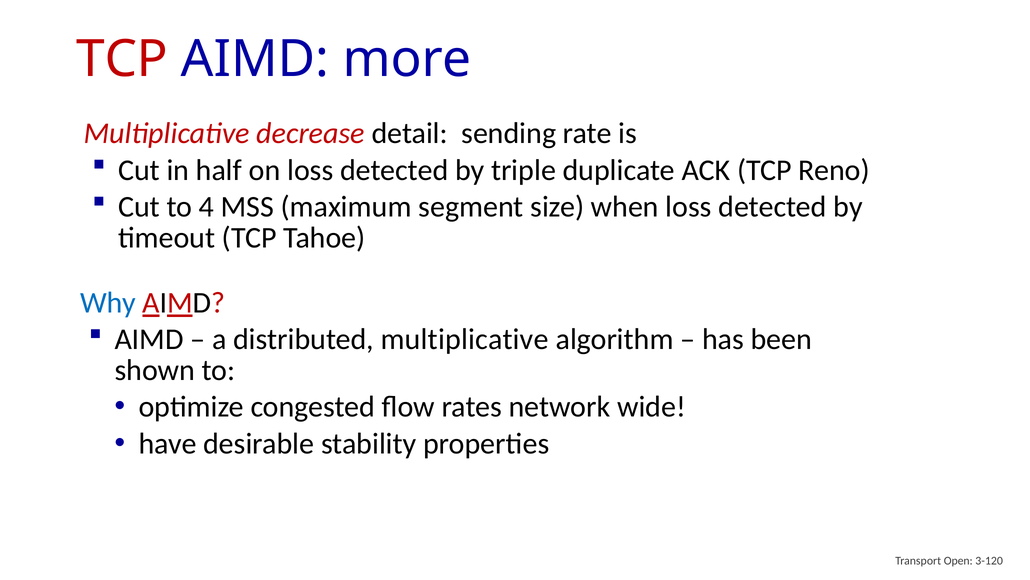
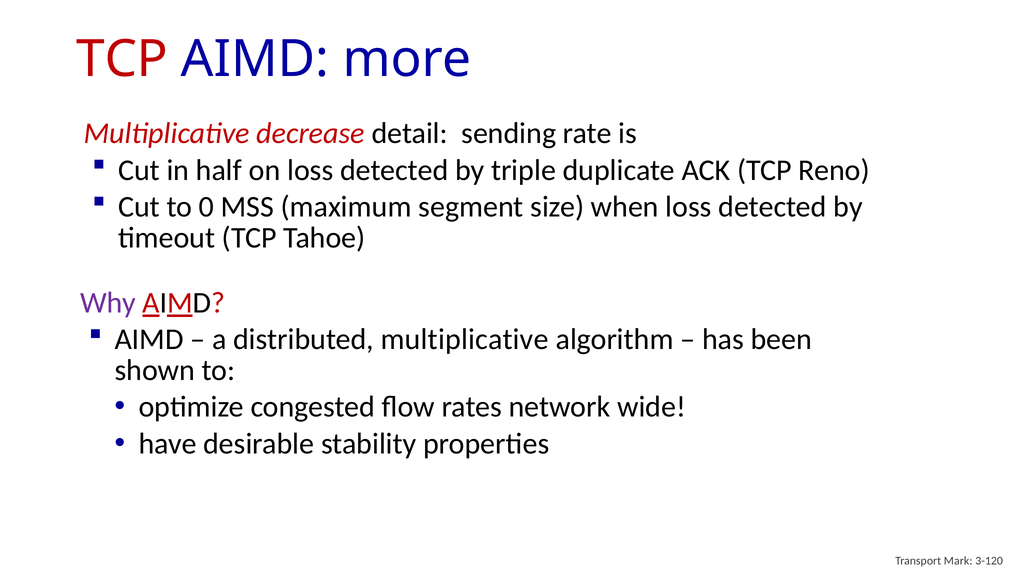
4: 4 -> 0
Why colour: blue -> purple
Open: Open -> Mark
